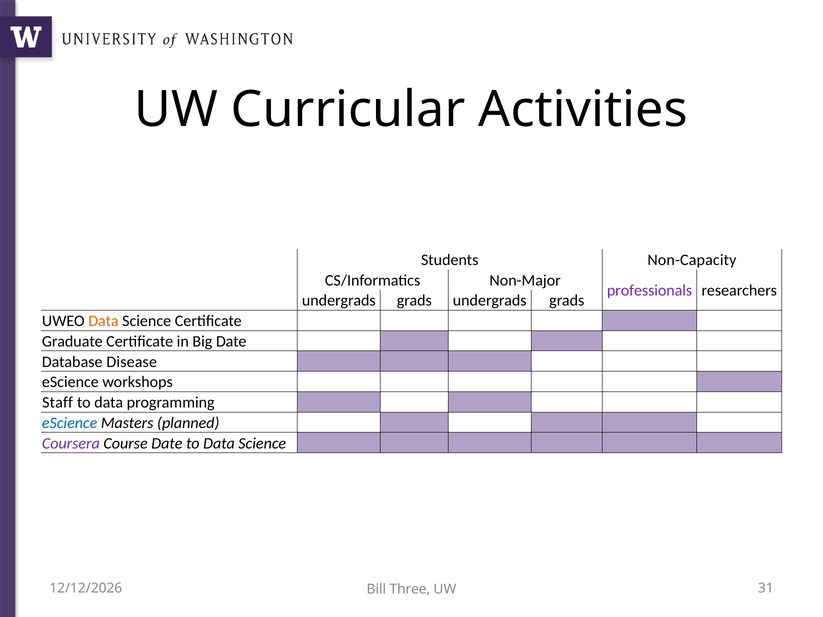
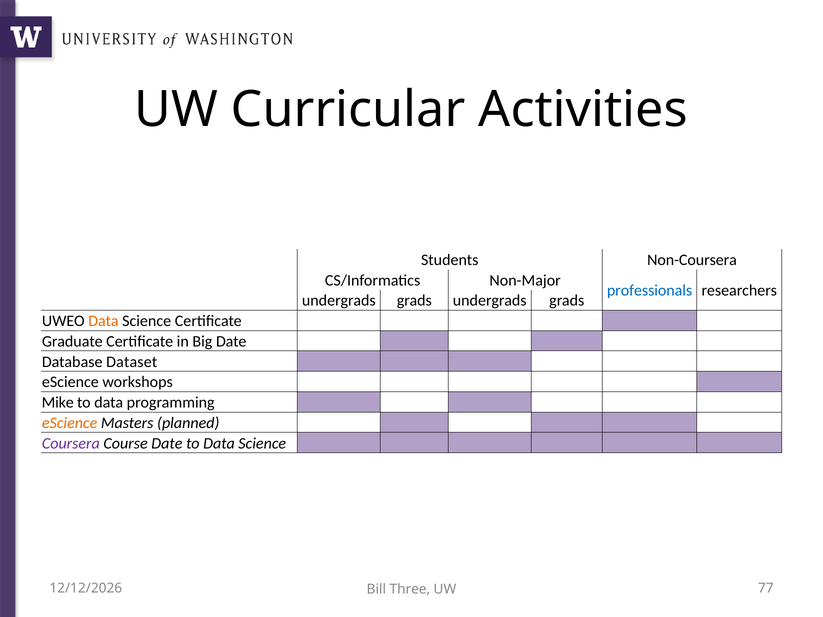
Non-Capacity: Non-Capacity -> Non-Coursera
professionals colour: purple -> blue
Disease: Disease -> Dataset
Staff: Staff -> Mike
eScience at (70, 423) colour: blue -> orange
31: 31 -> 77
